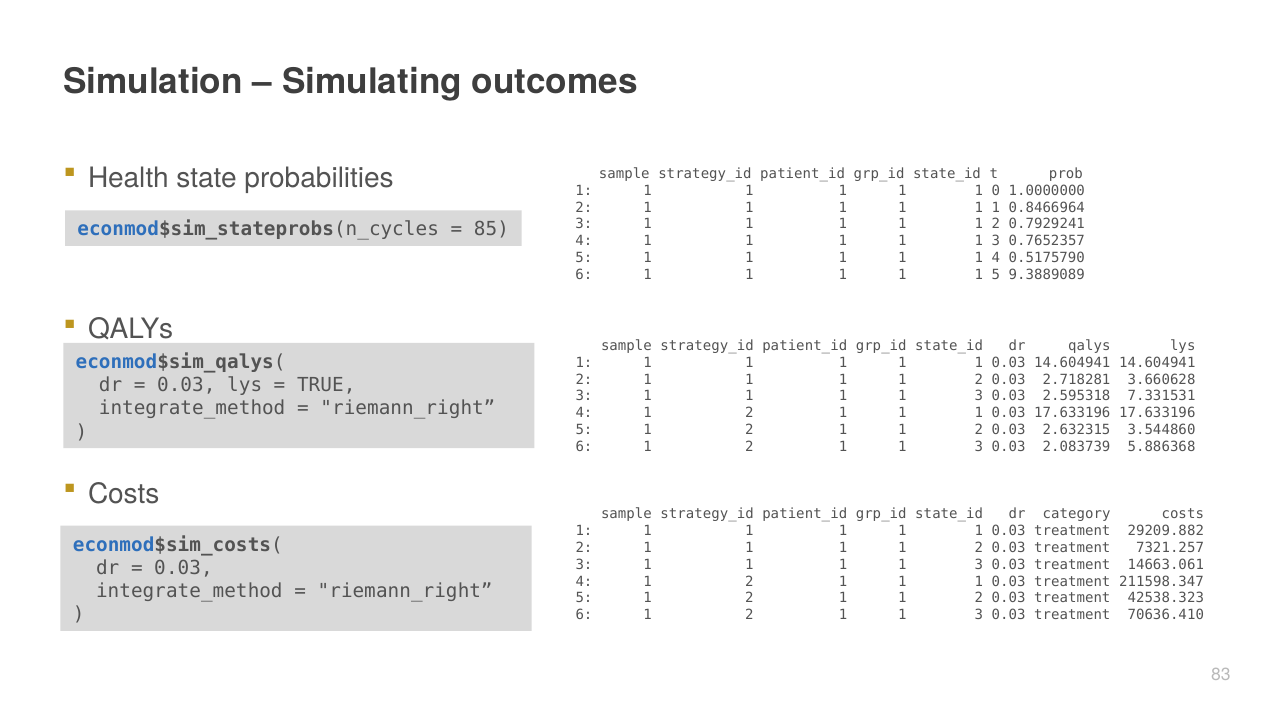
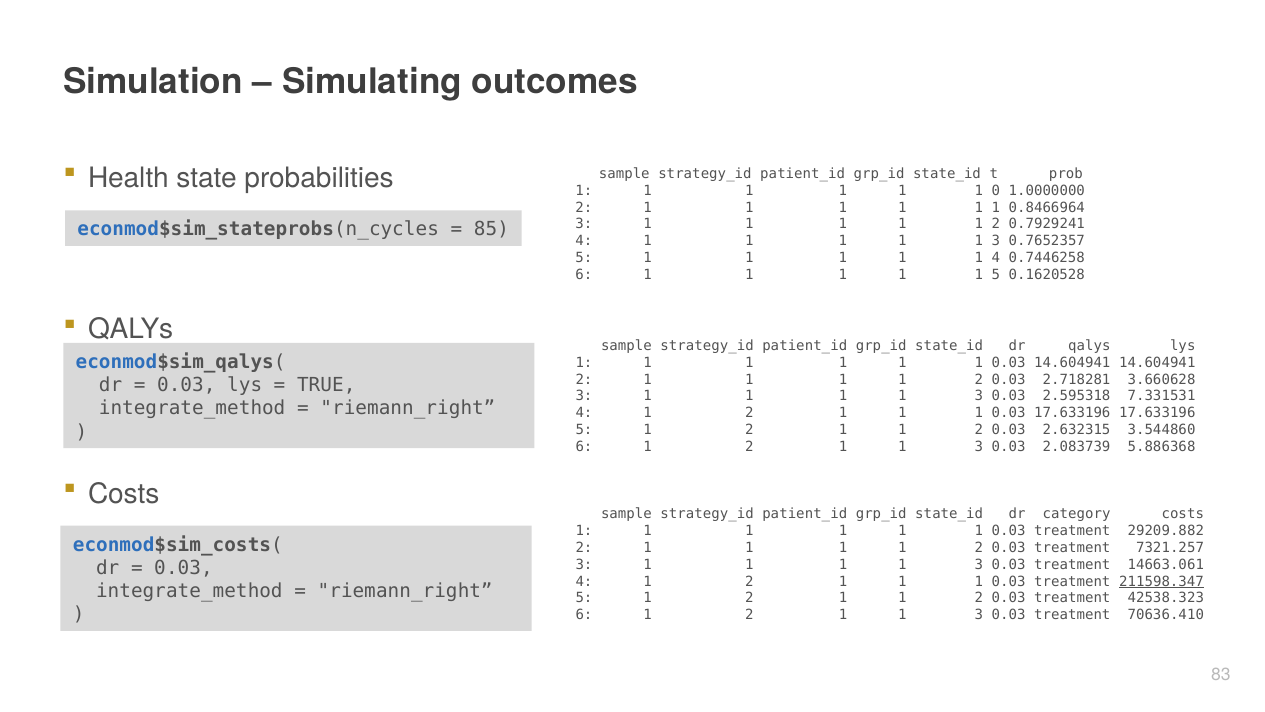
0.5175790: 0.5175790 -> 0.7446258
9.3889089: 9.3889089 -> 0.1620528
211598.347 underline: none -> present
